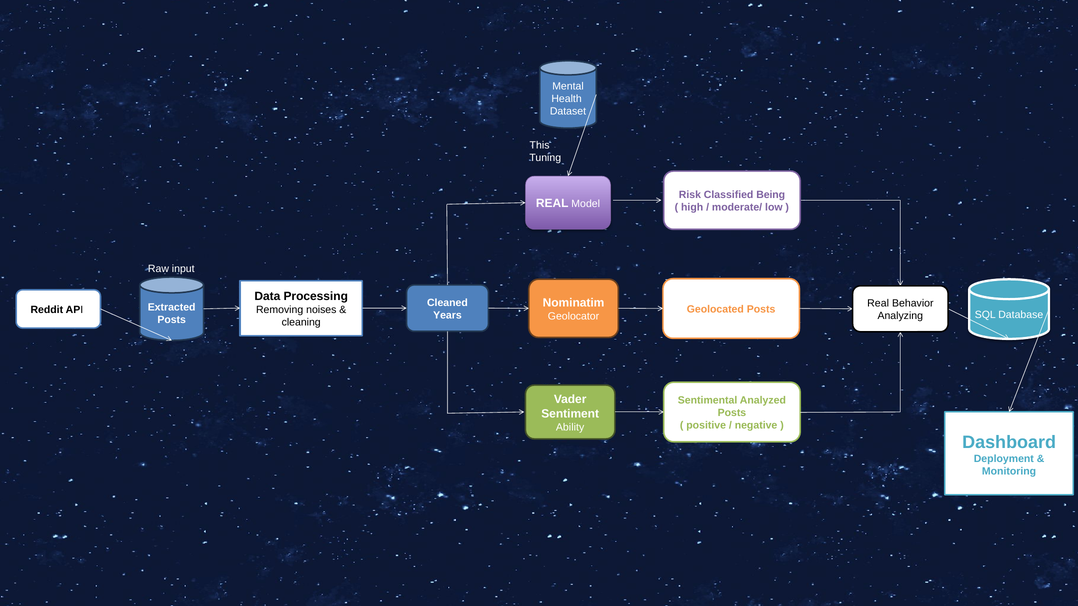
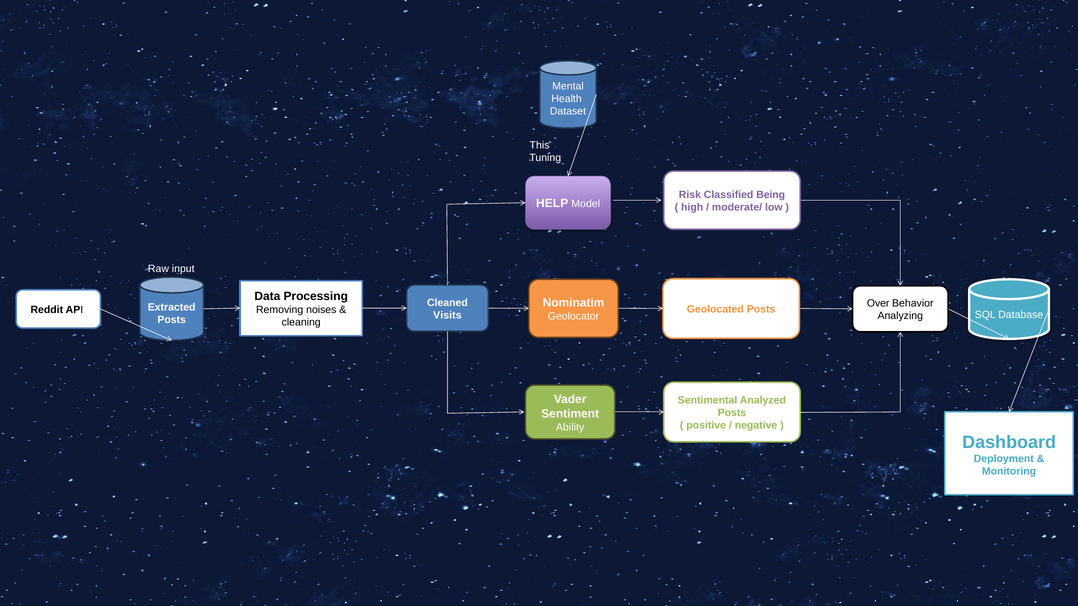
REAL at (552, 204): REAL -> HELP
Real at (878, 303): Real -> Over
Years: Years -> Visits
